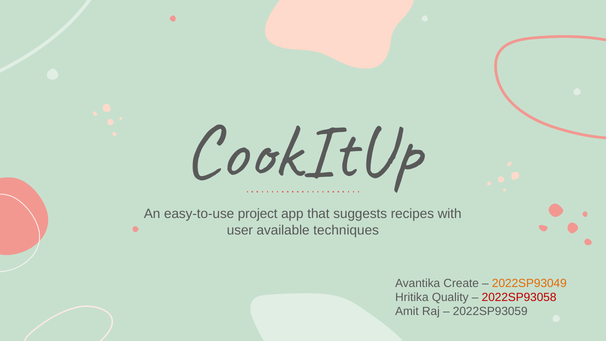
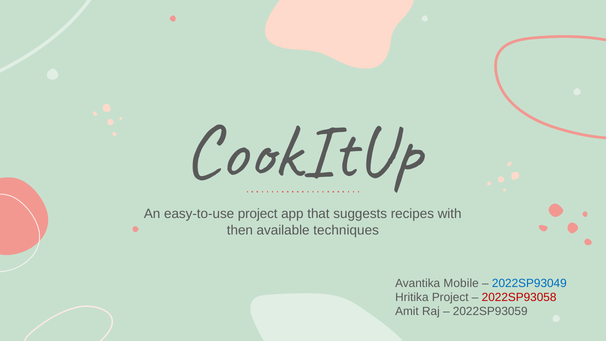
user: user -> then
Create: Create -> Mobile
2022SP93049 colour: orange -> blue
Hritika Quality: Quality -> Project
